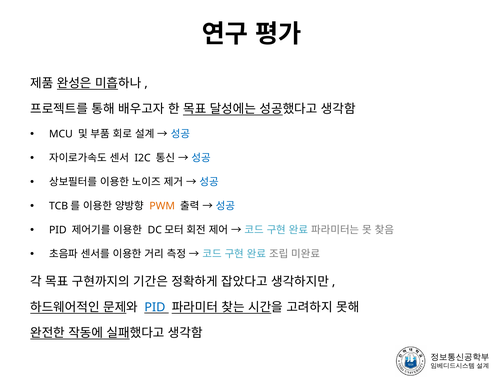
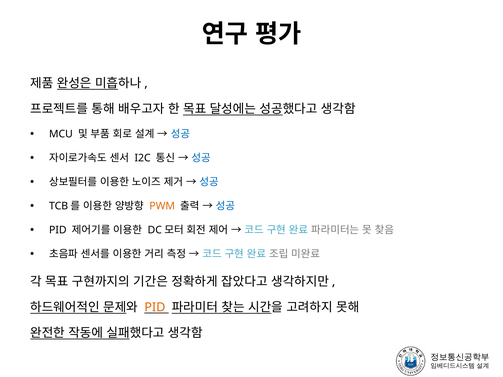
PID at (155, 307) colour: blue -> orange
